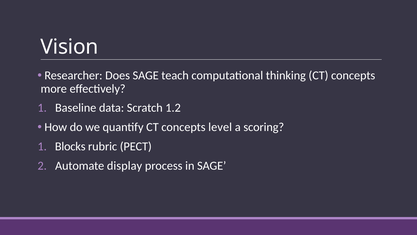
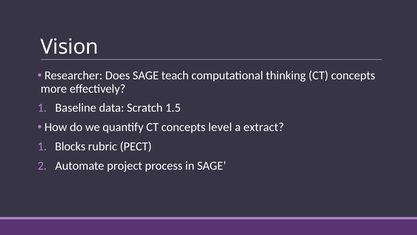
1.2: 1.2 -> 1.5
scoring: scoring -> extract
display: display -> project
